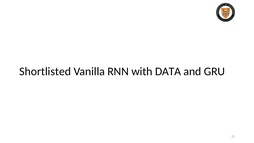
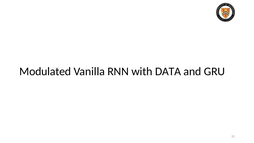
Shortlisted: Shortlisted -> Modulated
